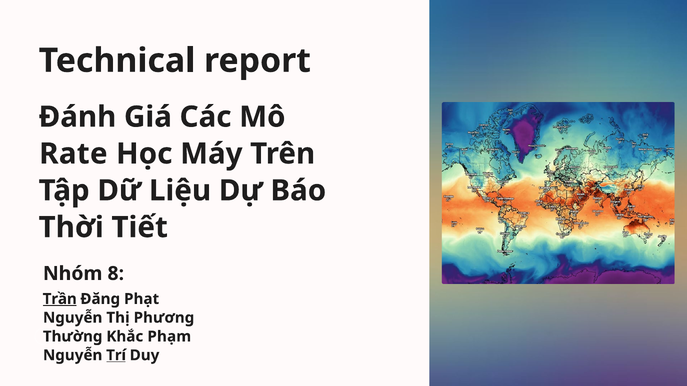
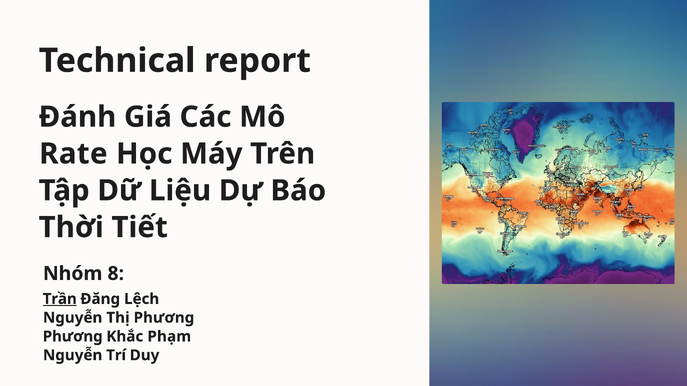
Phạt: Phạt -> Lệch
Thường at (73, 337): Thường -> Phương
Trí underline: present -> none
